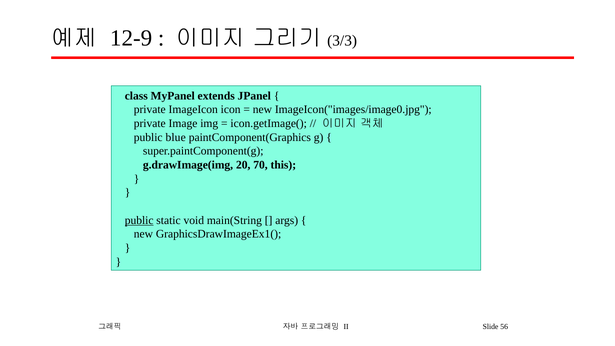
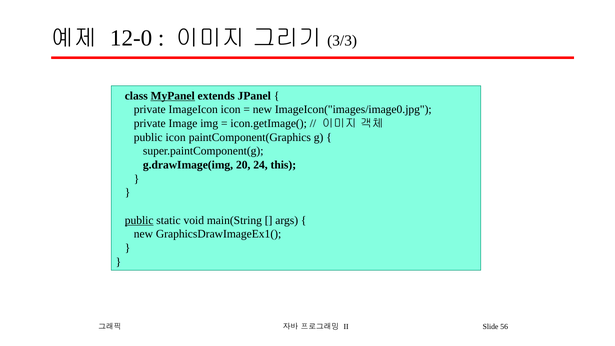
12-9: 12-9 -> 12-0
MyPanel underline: none -> present
public blue: blue -> icon
70: 70 -> 24
